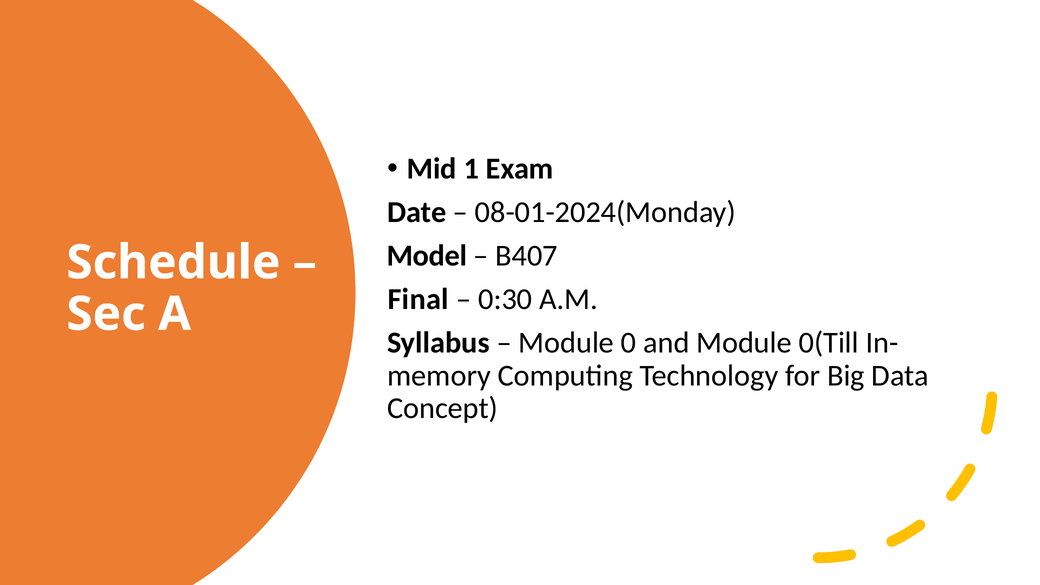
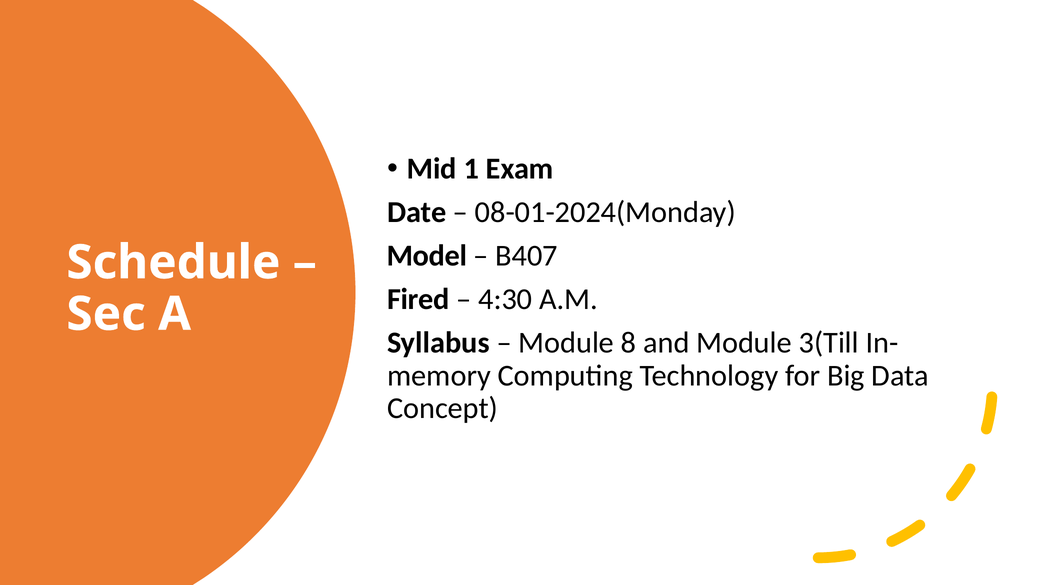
Final: Final -> Fired
0:30: 0:30 -> 4:30
0: 0 -> 8
0(Till: 0(Till -> 3(Till
